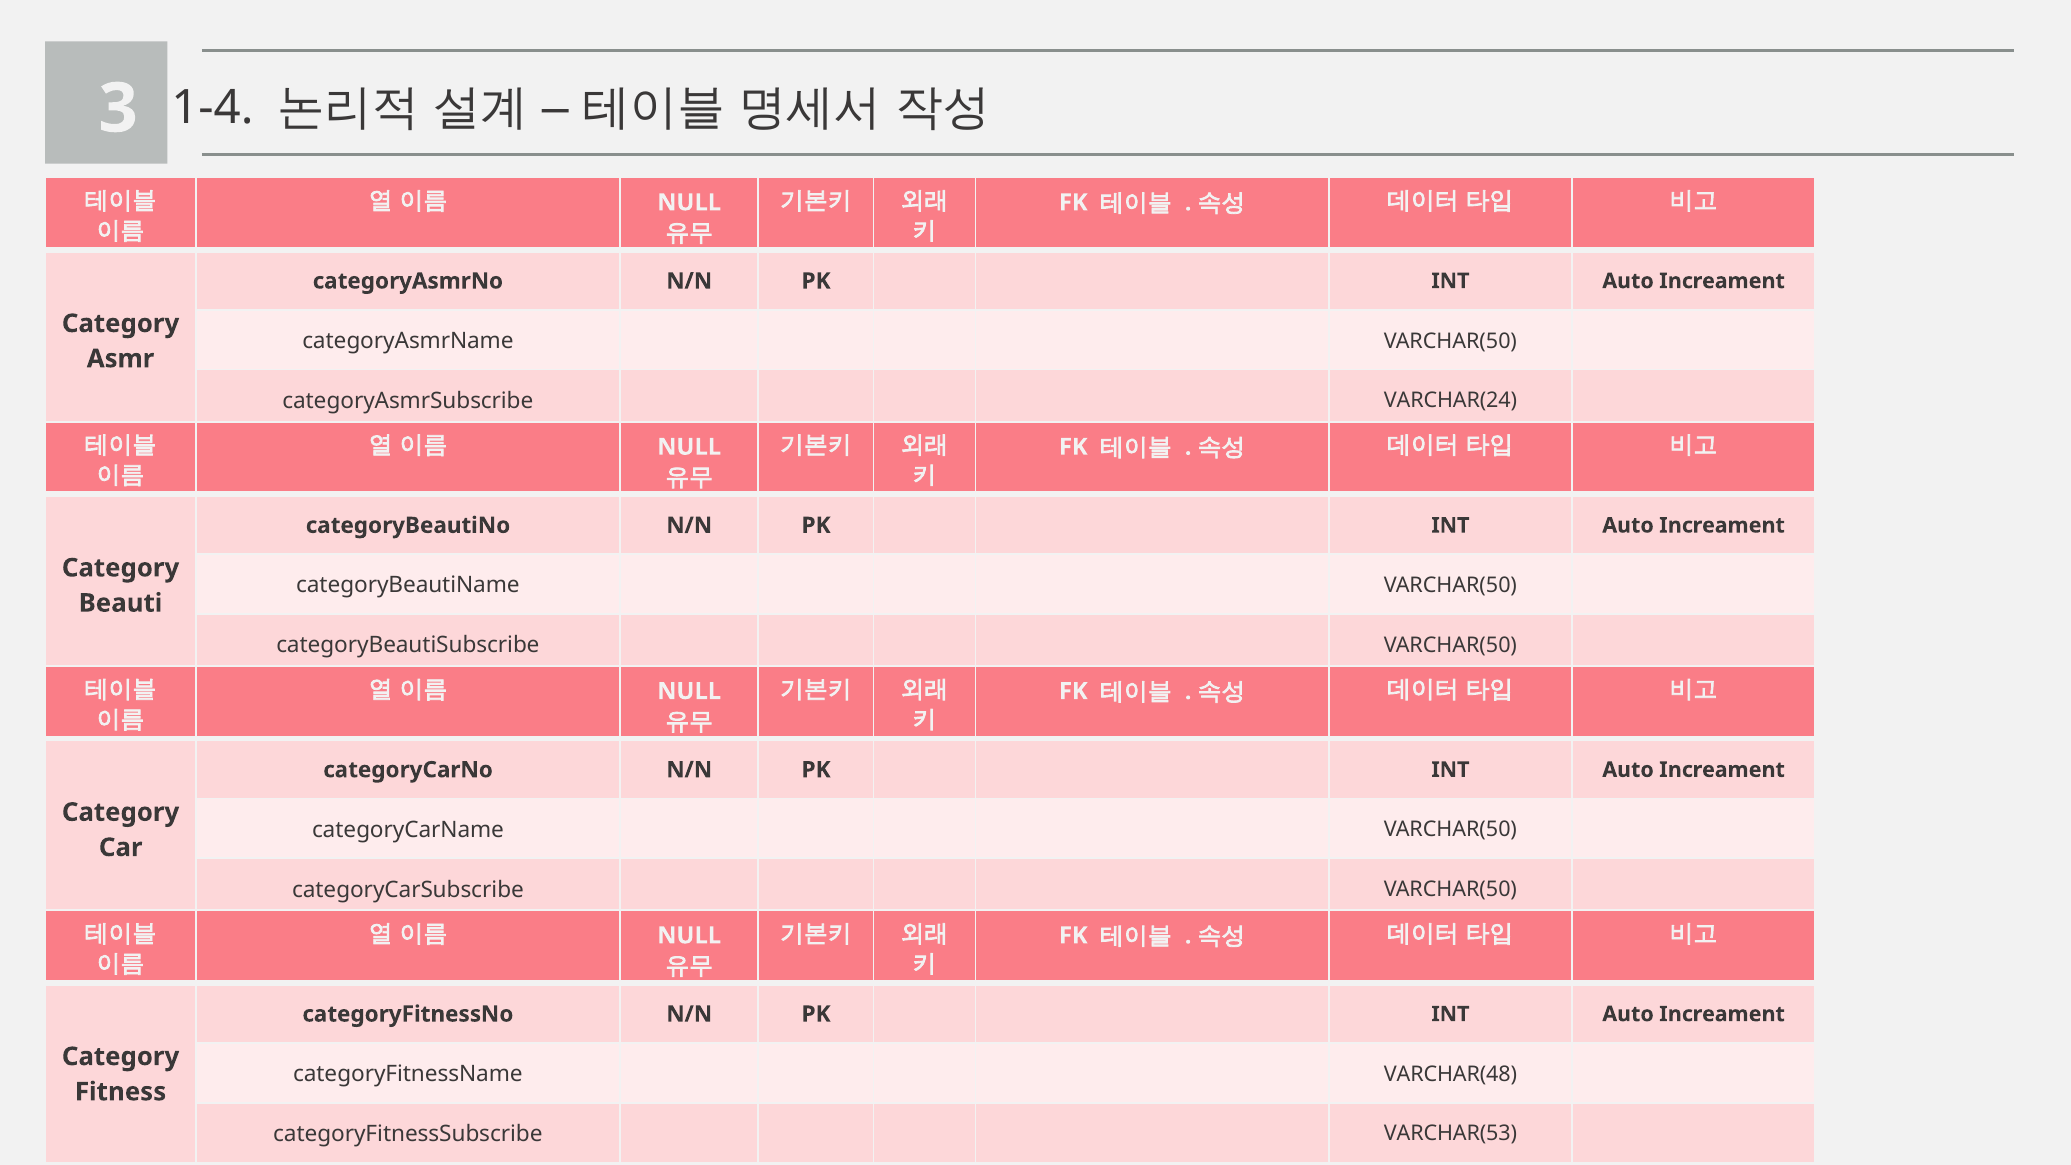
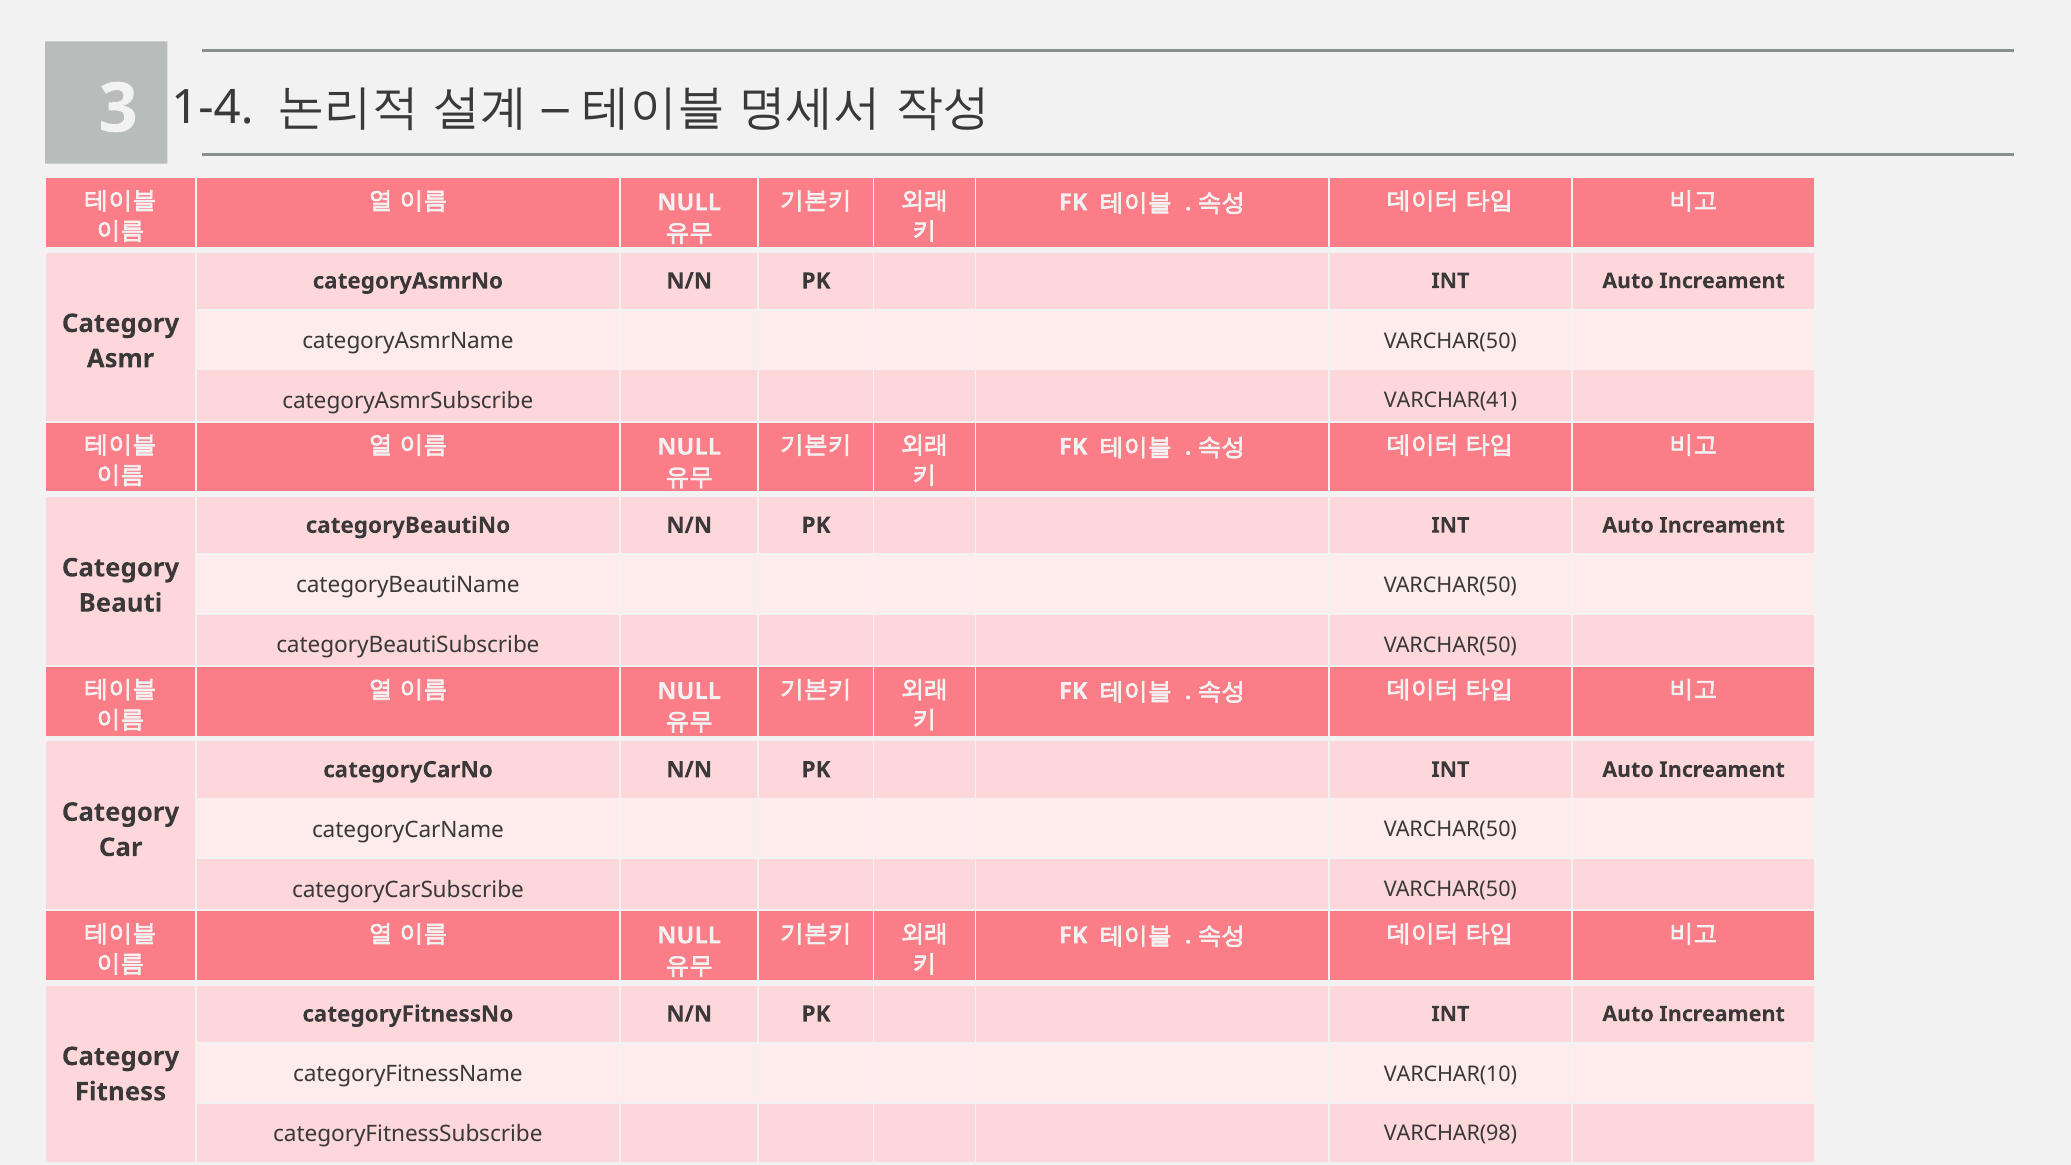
VARCHAR(24: VARCHAR(24 -> VARCHAR(41
VARCHAR(48: VARCHAR(48 -> VARCHAR(10
VARCHAR(53: VARCHAR(53 -> VARCHAR(98
